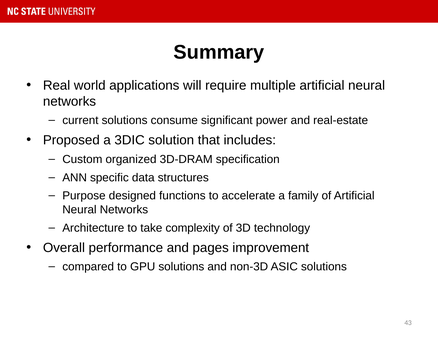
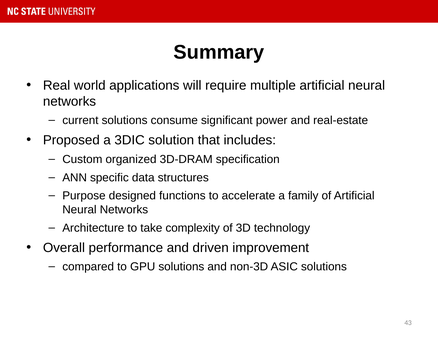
pages: pages -> driven
